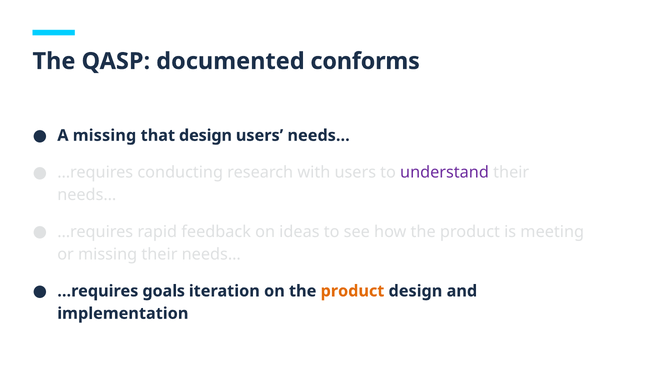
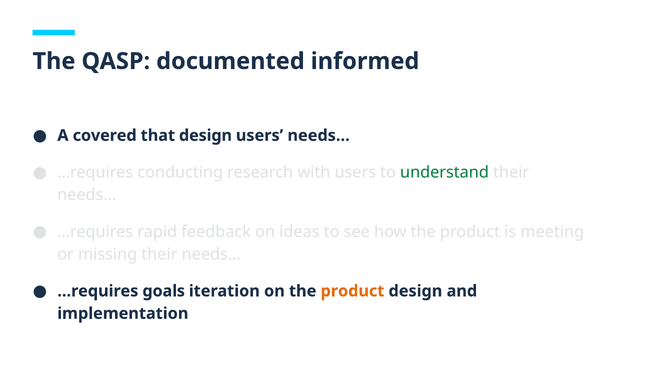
conforms: conforms -> informed
A missing: missing -> covered
understand colour: purple -> green
